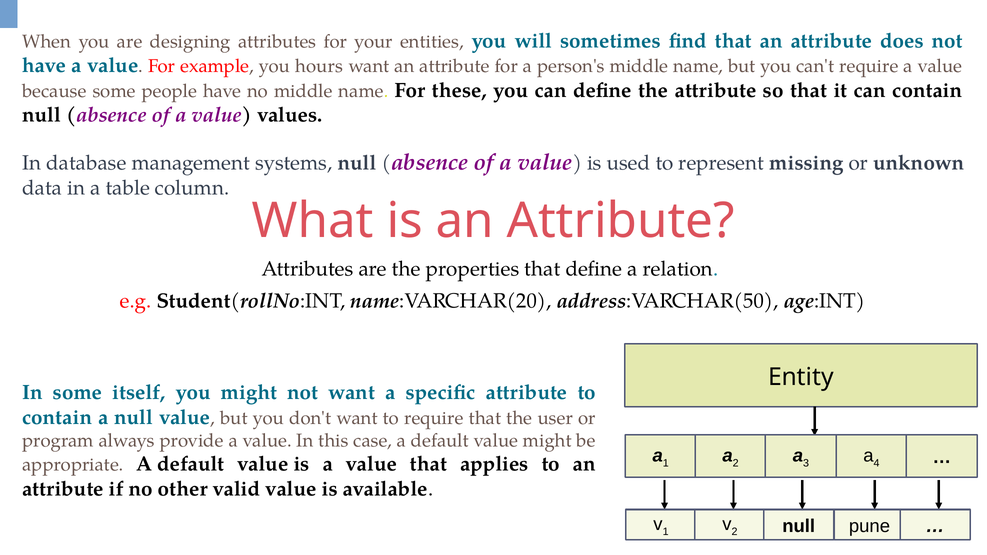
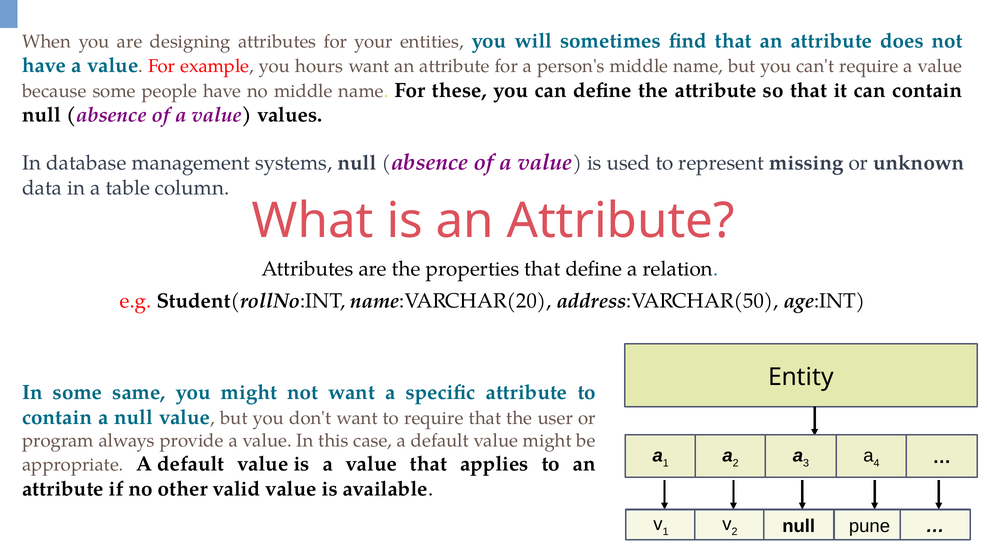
itself: itself -> same
